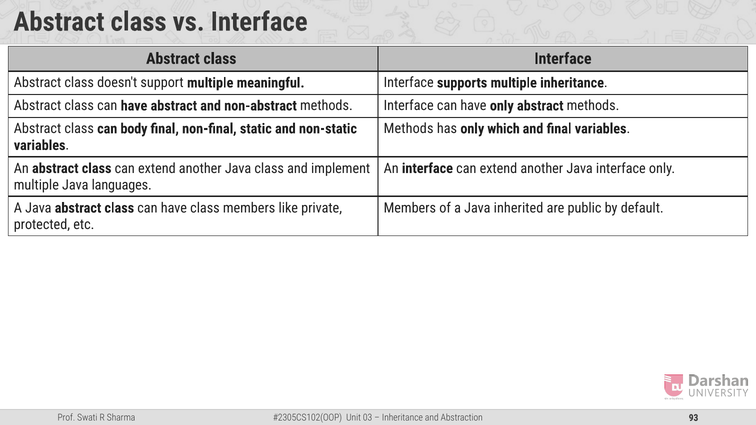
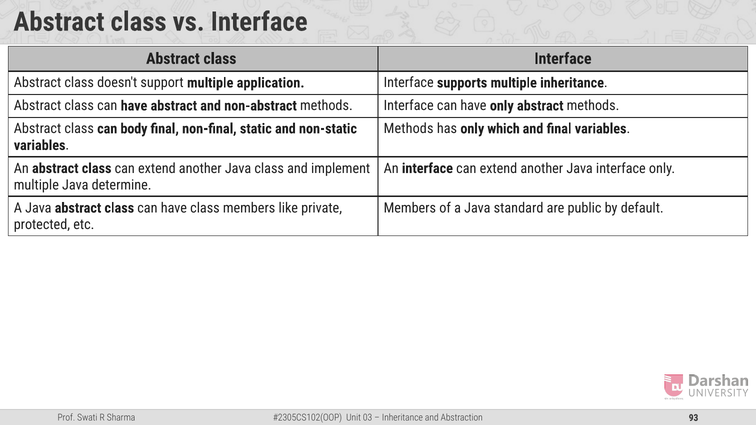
meaningful: meaningful -> application
languages: languages -> determine
inherited: inherited -> standard
